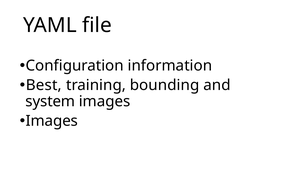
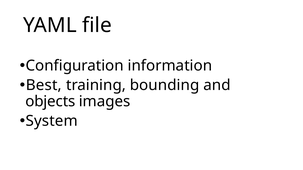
system: system -> objects
Images at (52, 121): Images -> System
